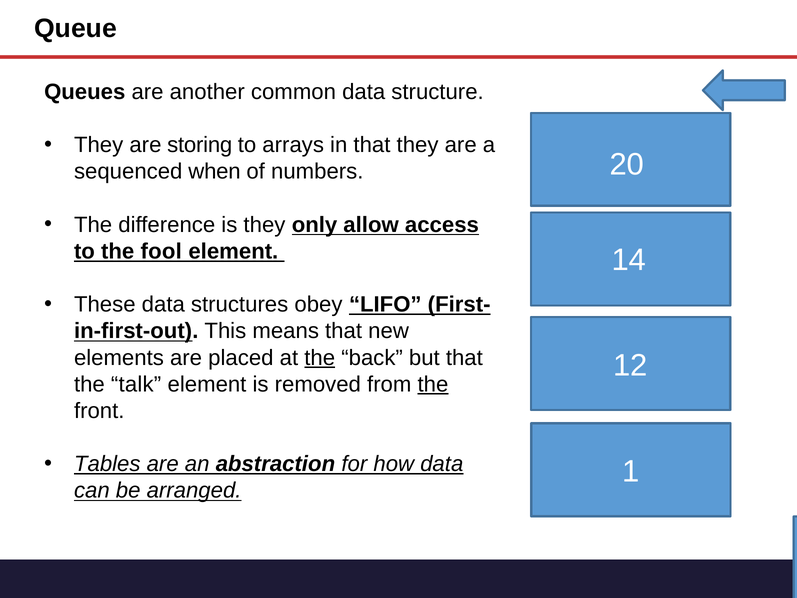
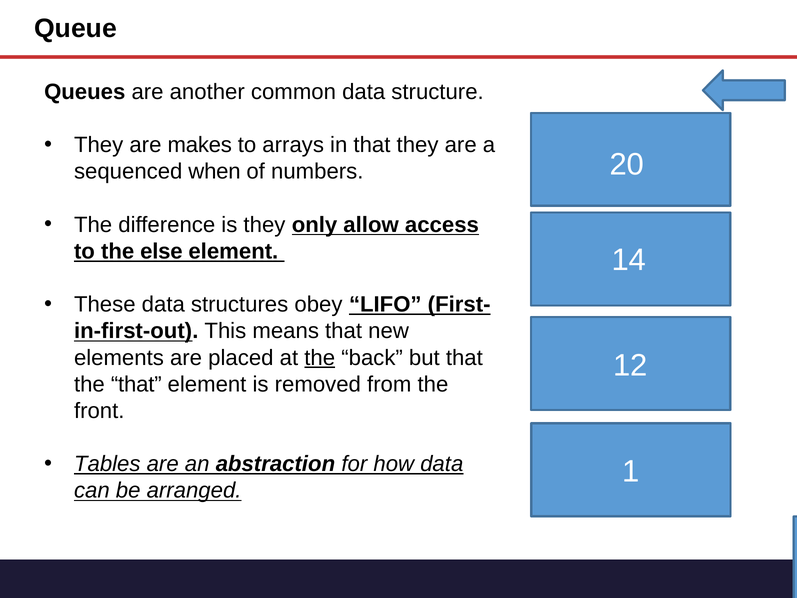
storing: storing -> makes
fool: fool -> else
the talk: talk -> that
the at (433, 384) underline: present -> none
